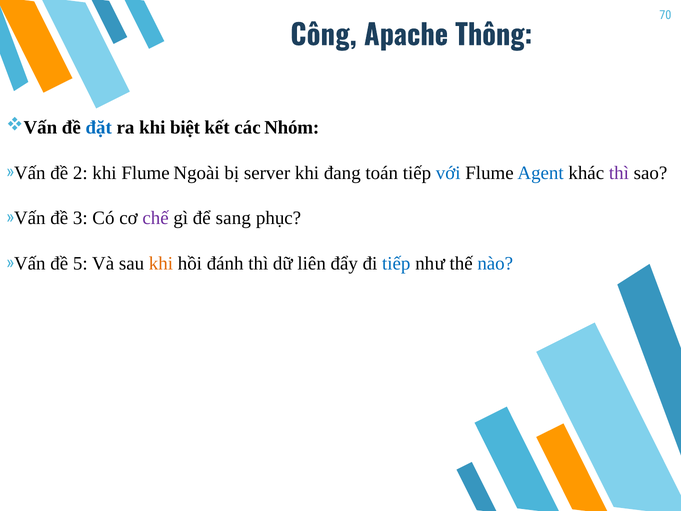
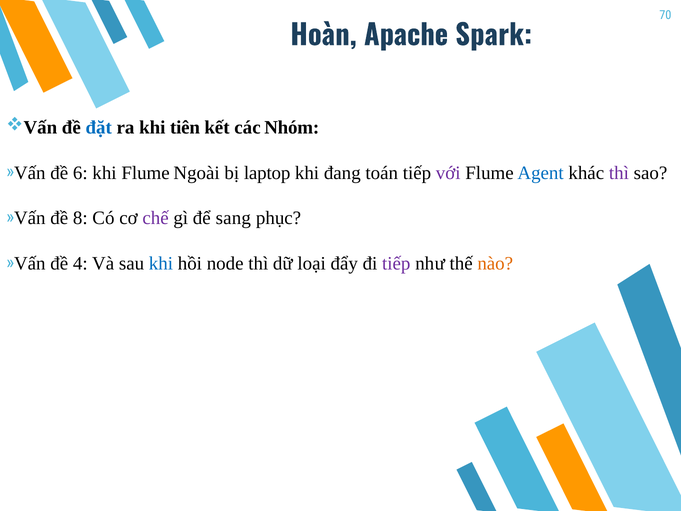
Công: Công -> Hoàn
Thông: Thông -> Spark
biệt: biệt -> tiên
2: 2 -> 6
server: server -> laptop
với colour: blue -> purple
3: 3 -> 8
5: 5 -> 4
khi at (161, 263) colour: orange -> blue
đánh: đánh -> node
liên: liên -> loại
tiếp at (396, 263) colour: blue -> purple
nào colour: blue -> orange
